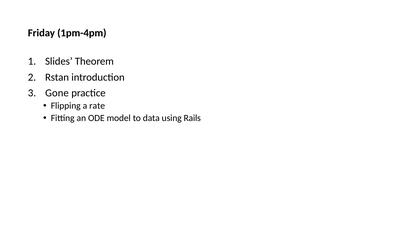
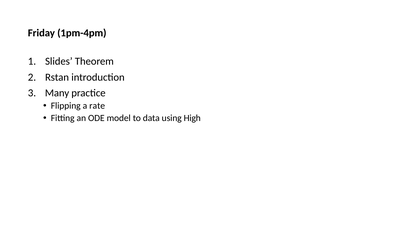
Gone: Gone -> Many
Rails: Rails -> High
